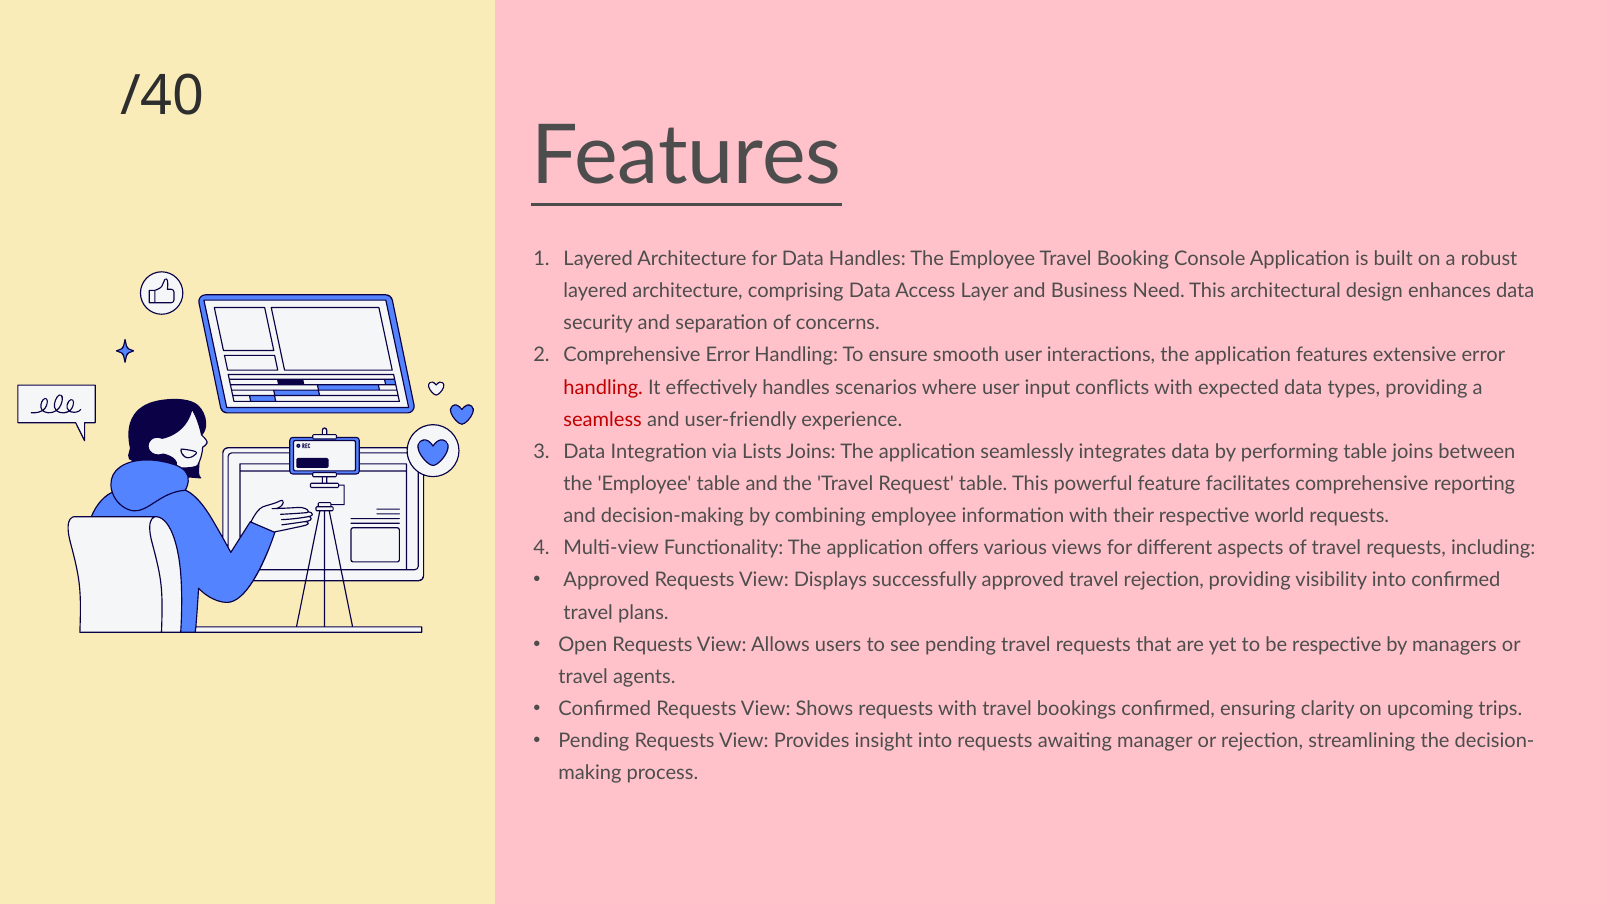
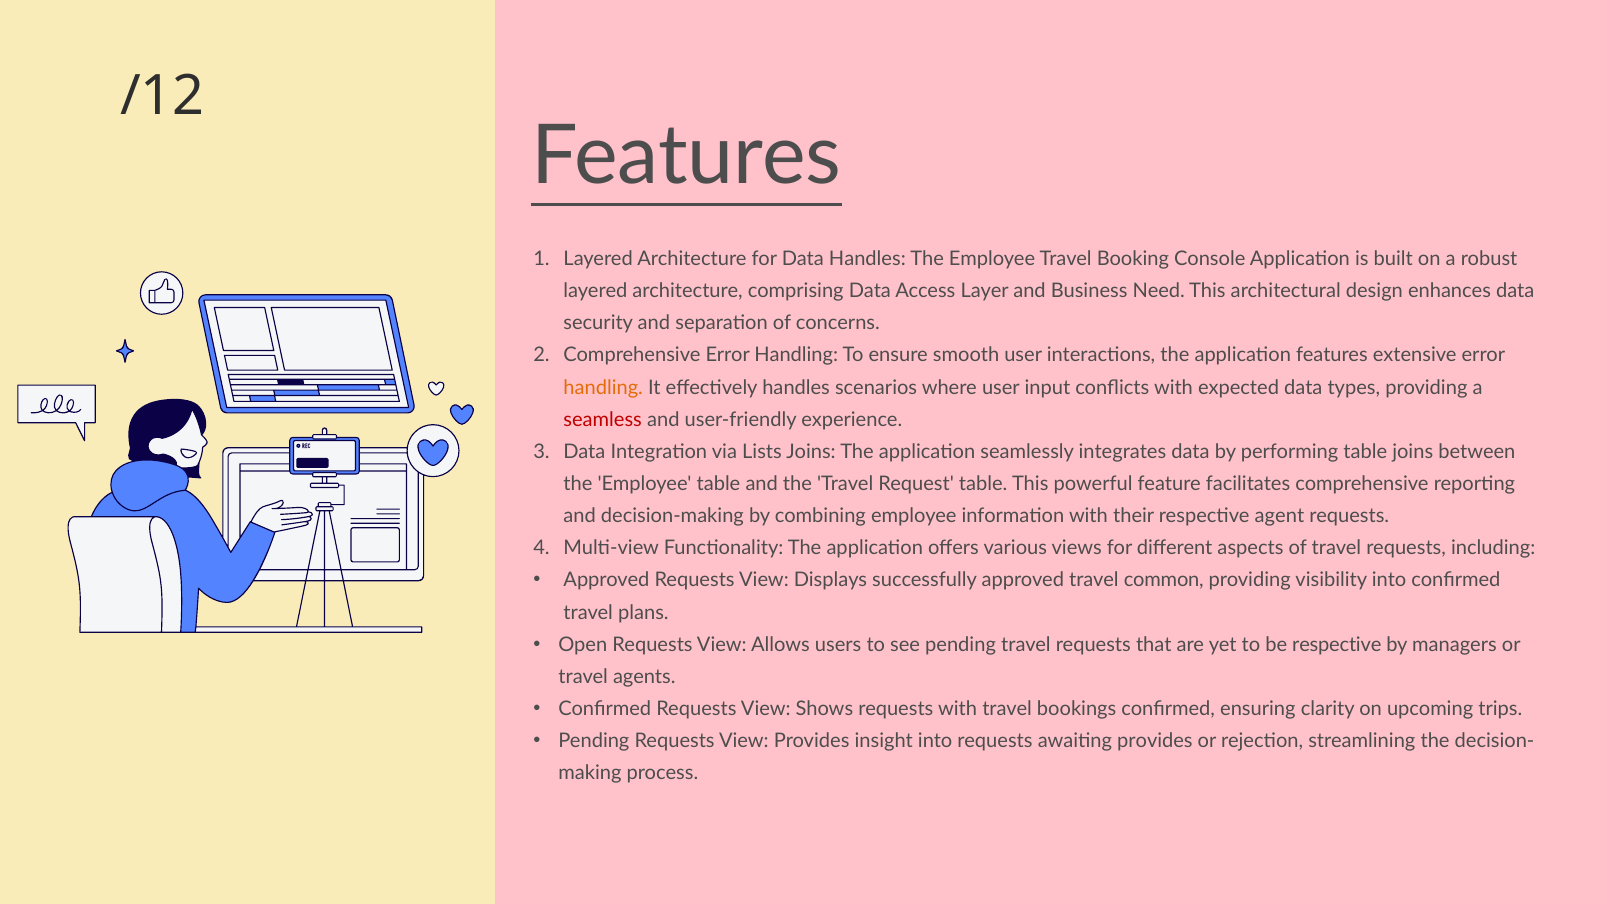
/40: /40 -> /12
handling at (603, 387) colour: red -> orange
world: world -> agent
travel rejection: rejection -> common
awaiting manager: manager -> provides
